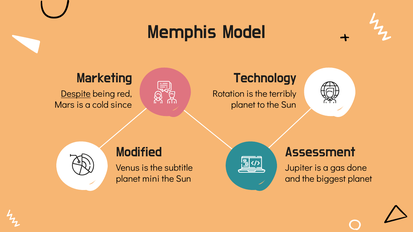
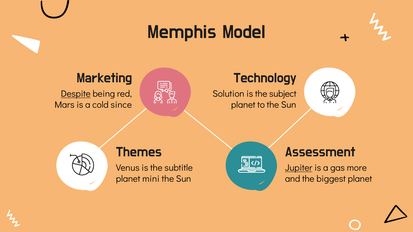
Rotation: Rotation -> Solution
terribly: terribly -> subject
Modified: Modified -> Themes
Jupiter underline: none -> present
done: done -> more
